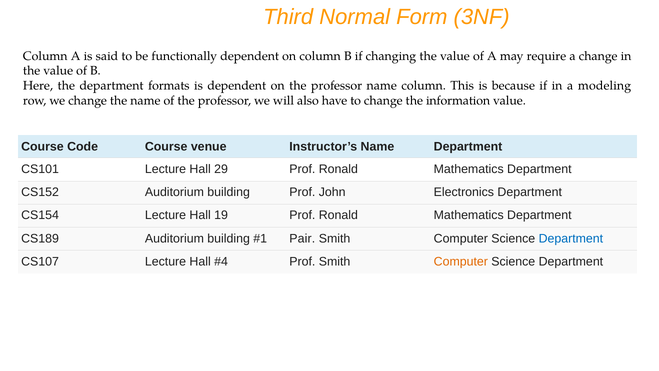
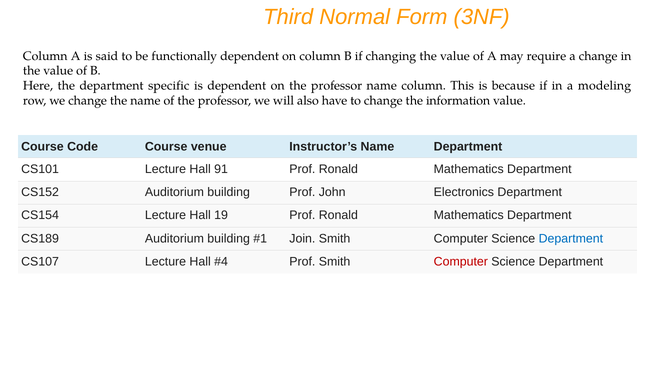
formats: formats -> specific
29: 29 -> 91
Pair: Pair -> Join
Computer at (461, 261) colour: orange -> red
